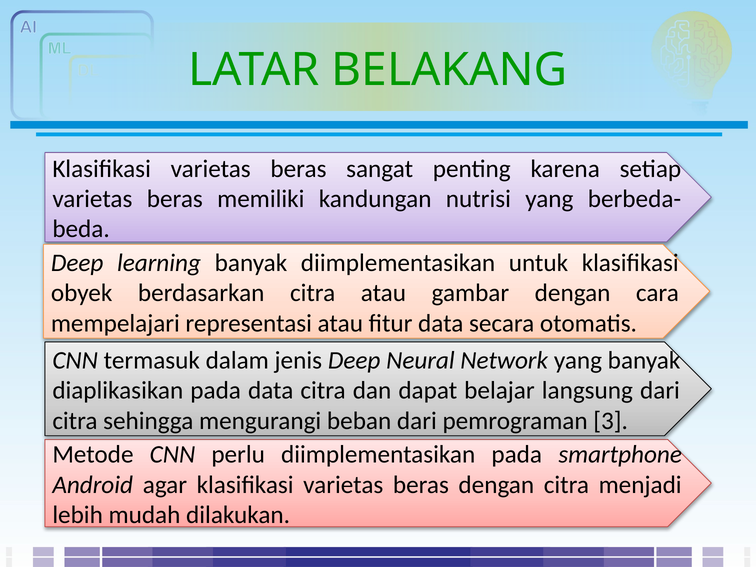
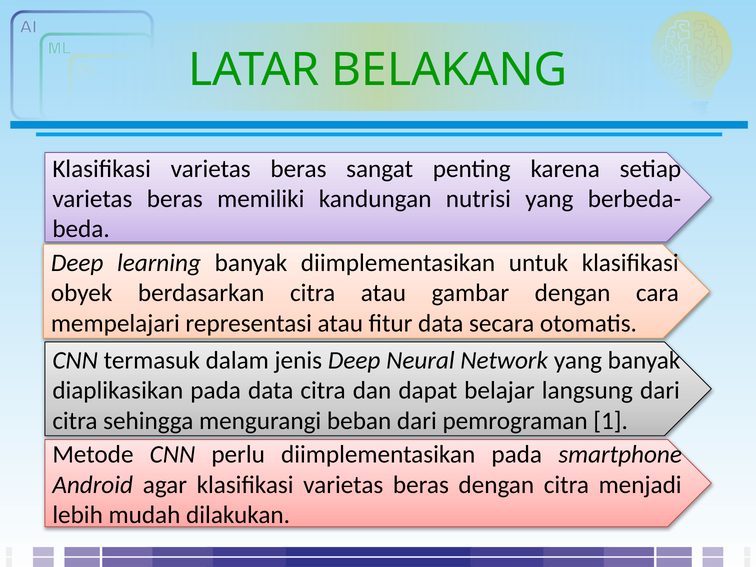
3: 3 -> 1
